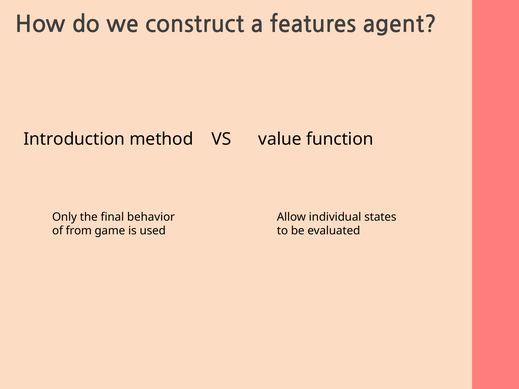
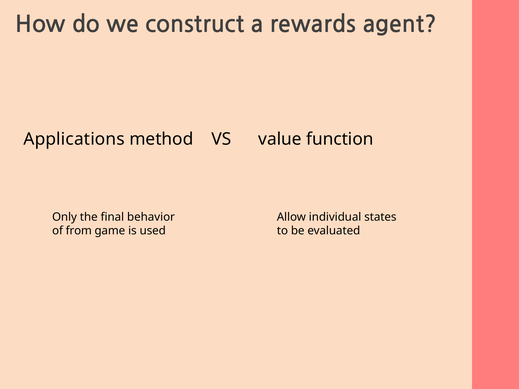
features: features -> rewards
Introduction: Introduction -> Applications
